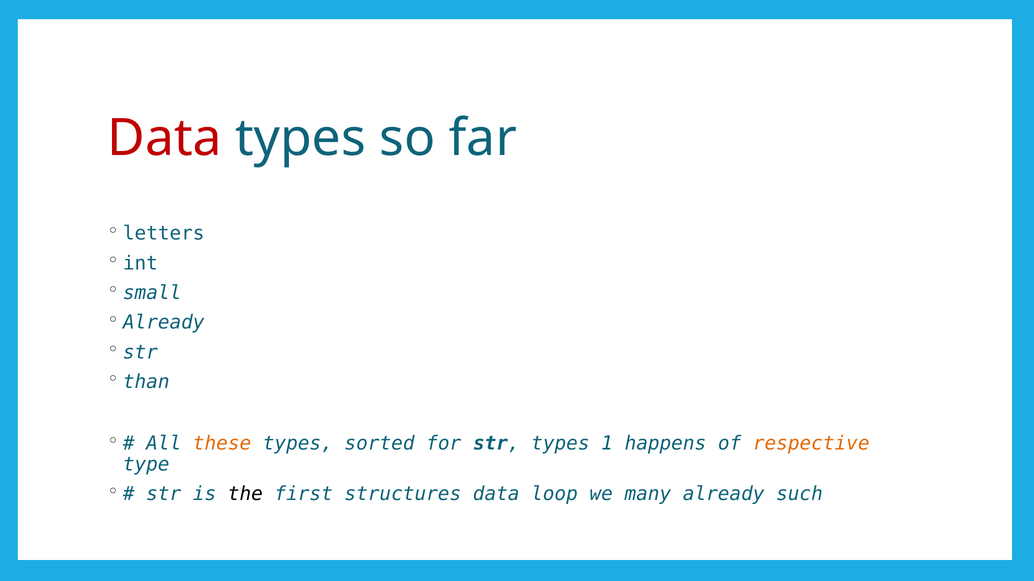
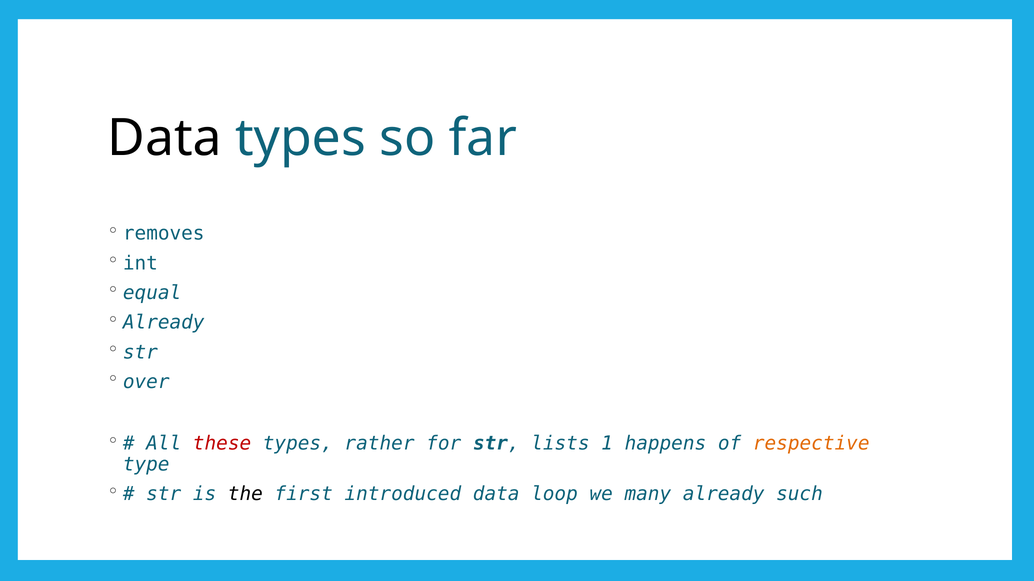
Data at (165, 138) colour: red -> black
letters: letters -> removes
small: small -> equal
than: than -> over
these colour: orange -> red
sorted: sorted -> rather
str types: types -> lists
structures: structures -> introduced
